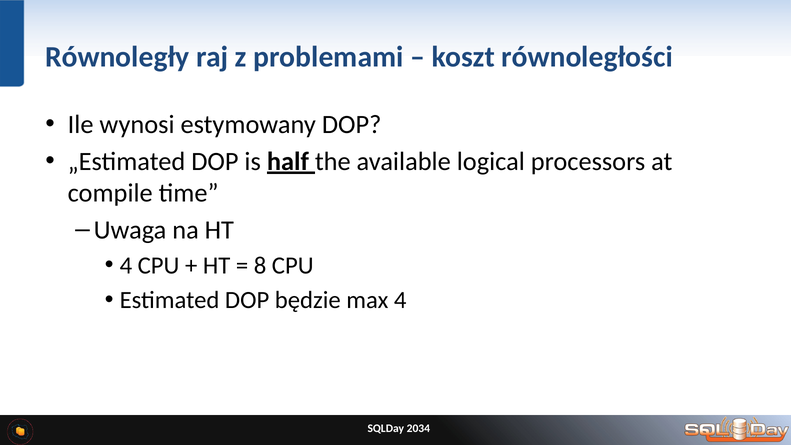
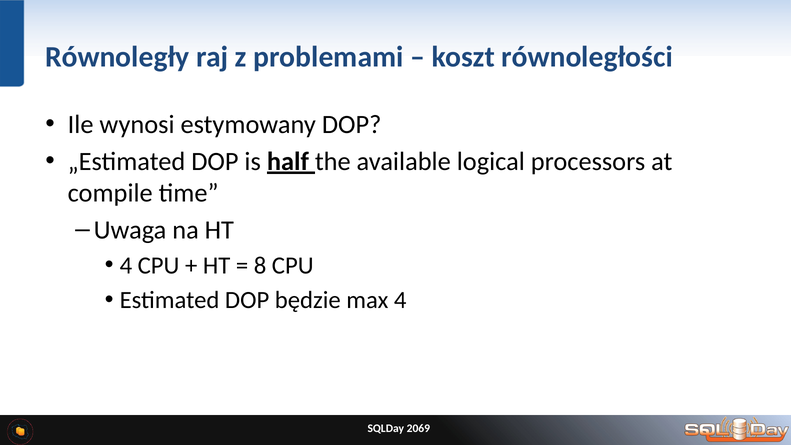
2034: 2034 -> 2069
